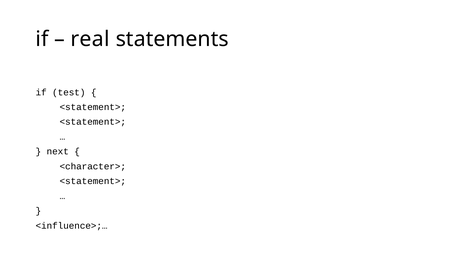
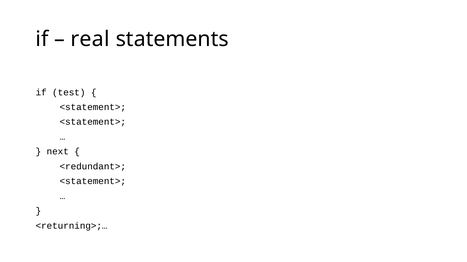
<character>: <character> -> <redundant>
<influence>;…: <influence>;… -> <returning>;…
